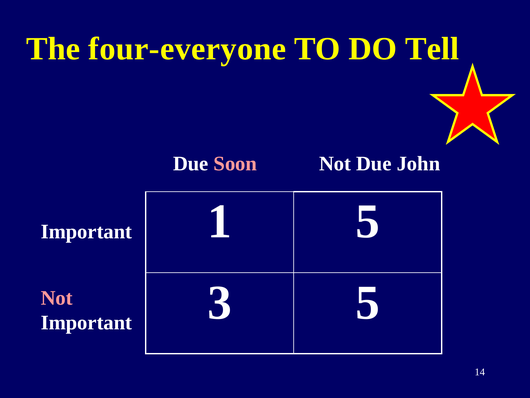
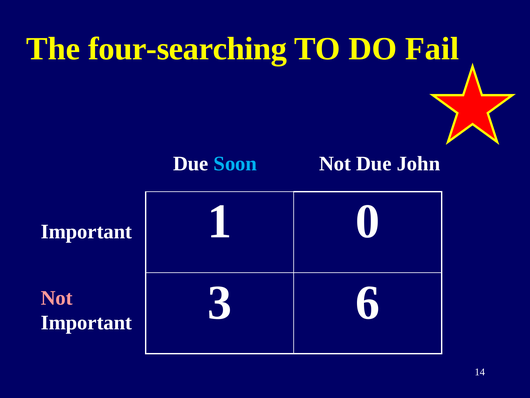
four-everyone: four-everyone -> four-searching
Tell: Tell -> Fail
Soon colour: pink -> light blue
1 5: 5 -> 0
3 5: 5 -> 6
